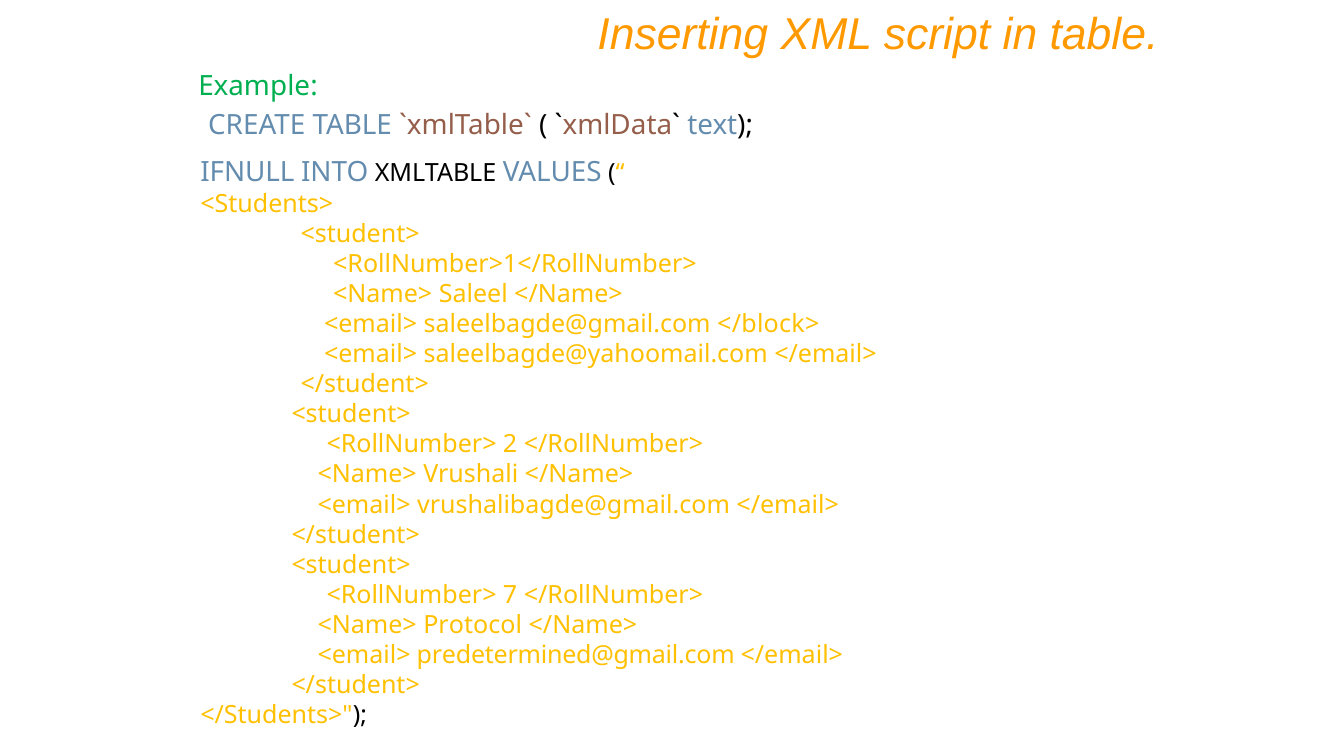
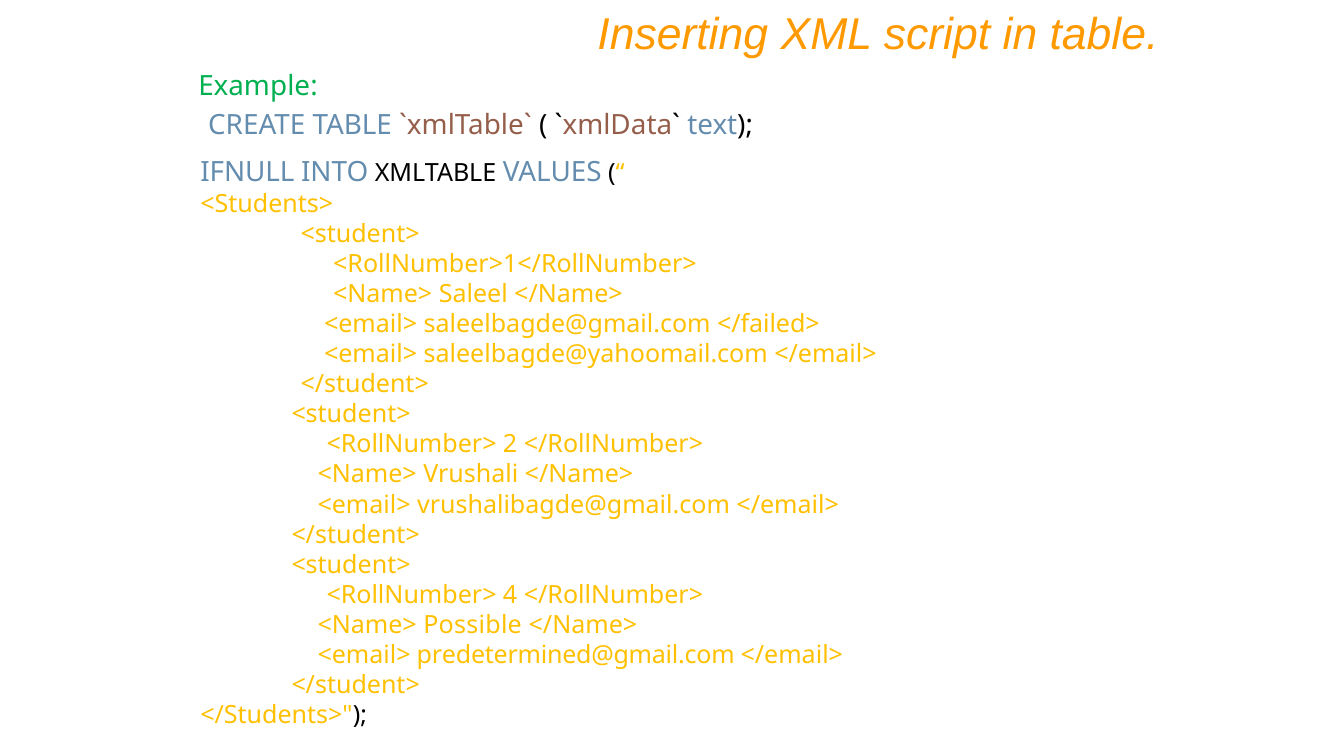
</block>: </block> -> </failed>
7: 7 -> 4
Protocol: Protocol -> Possible
